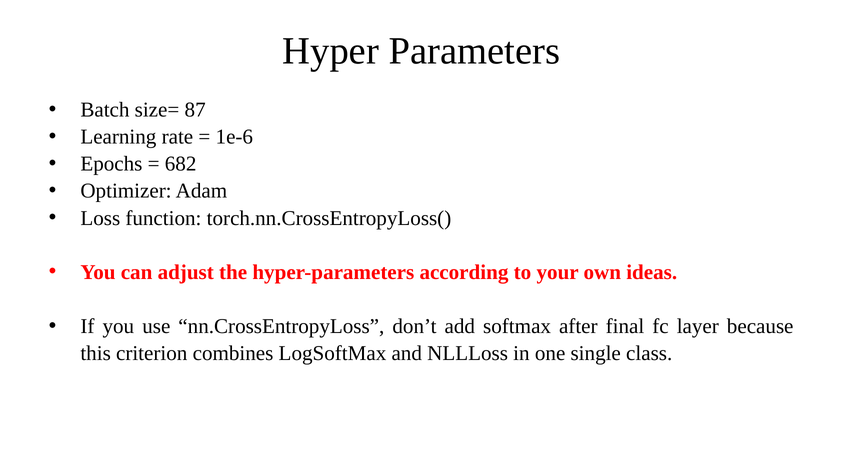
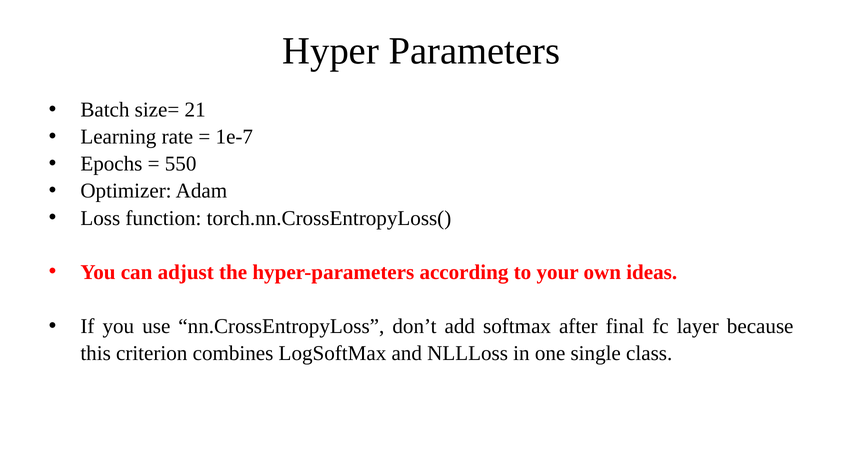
87: 87 -> 21
1e-6: 1e-6 -> 1e-7
682: 682 -> 550
